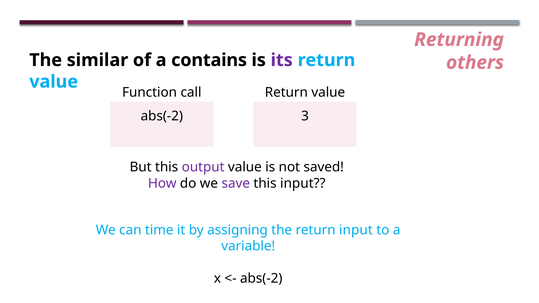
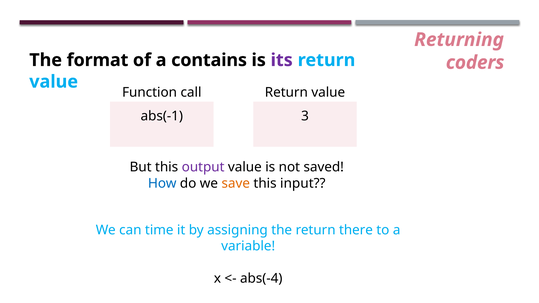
similar: similar -> format
others: others -> coders
abs(-2 at (162, 116): abs(-2 -> abs(-1
How colour: purple -> blue
save colour: purple -> orange
return input: input -> there
abs(-2 at (261, 279): abs(-2 -> abs(-4
